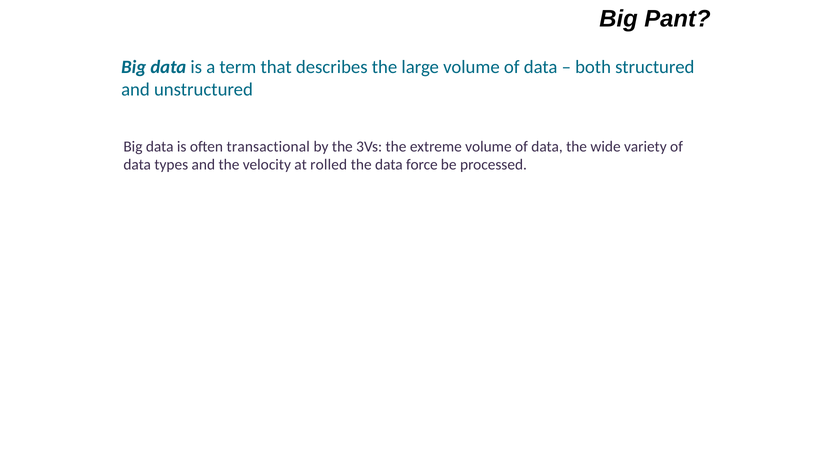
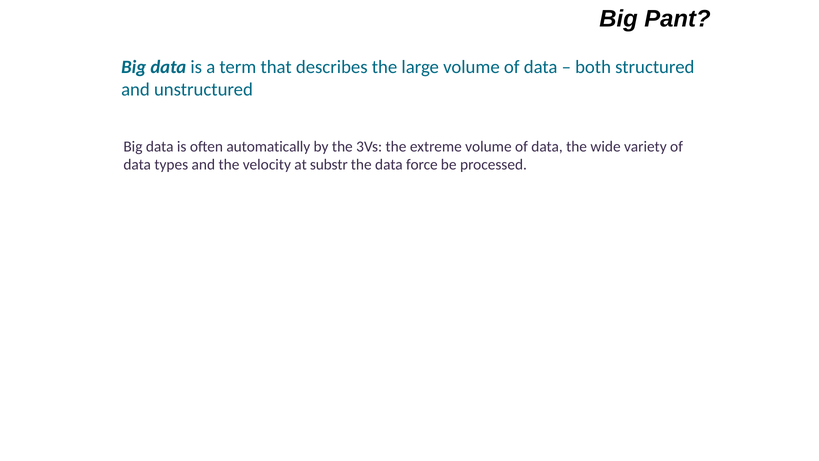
transactional: transactional -> automatically
rolled: rolled -> substr
